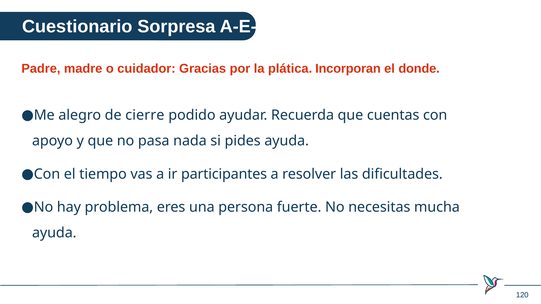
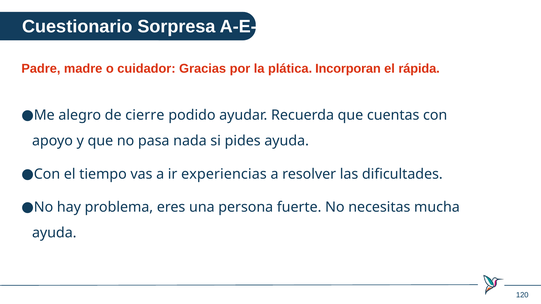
donde: donde -> rápida
participantes: participantes -> experiencias
